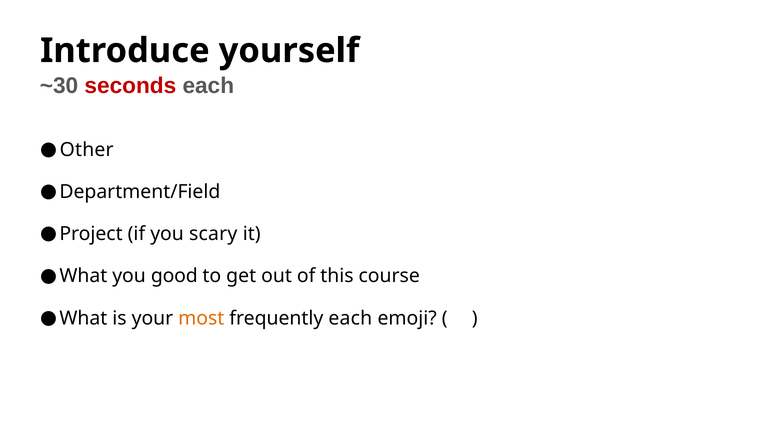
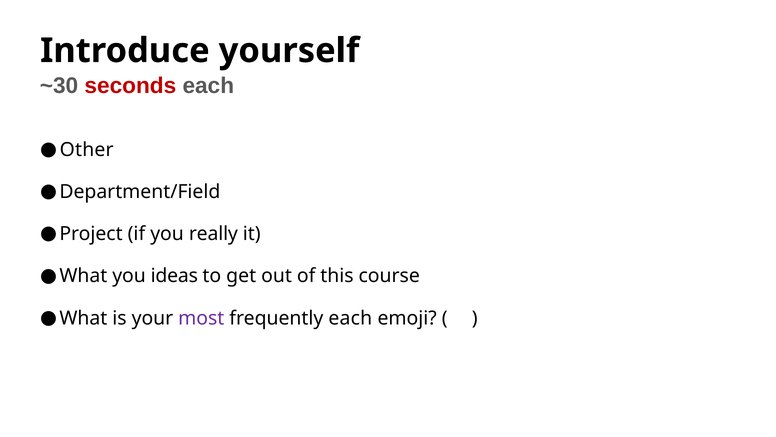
scary: scary -> really
good: good -> ideas
most colour: orange -> purple
